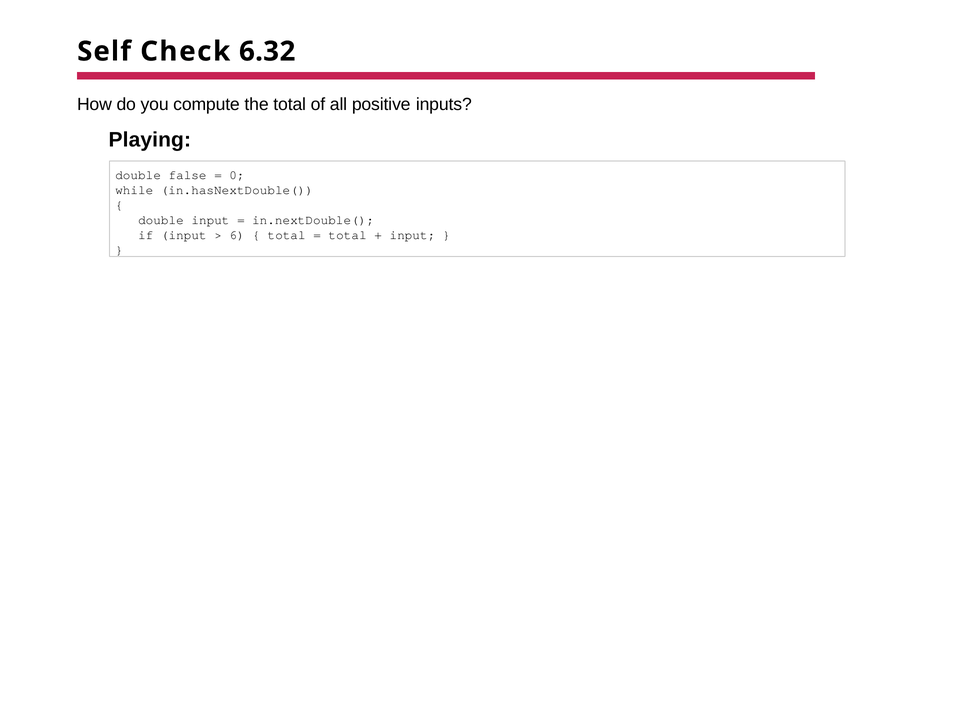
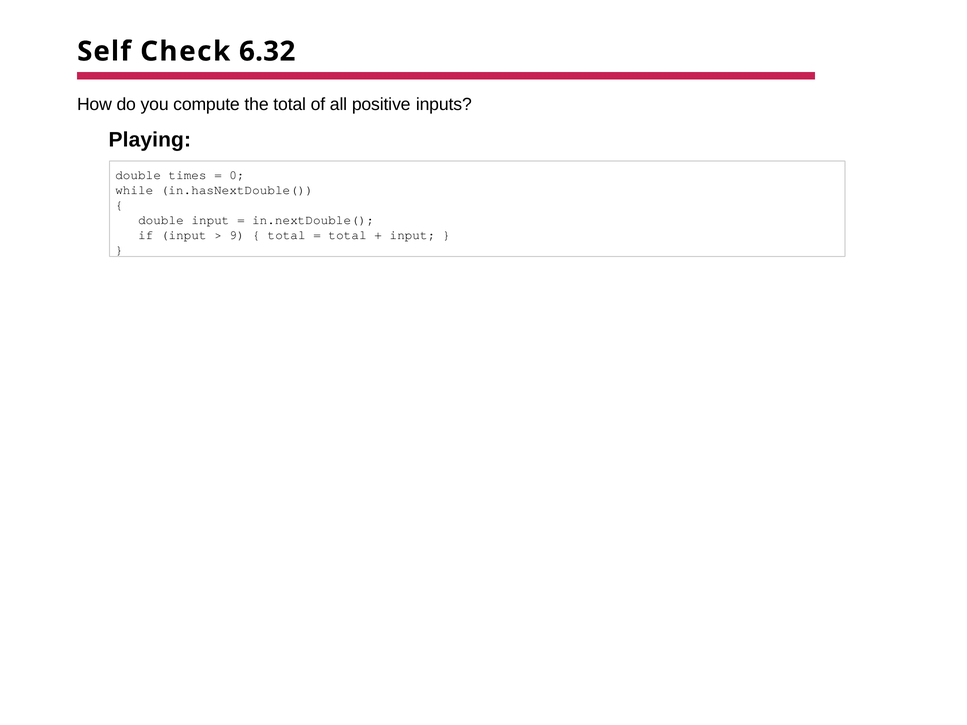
false: false -> times
6: 6 -> 9
